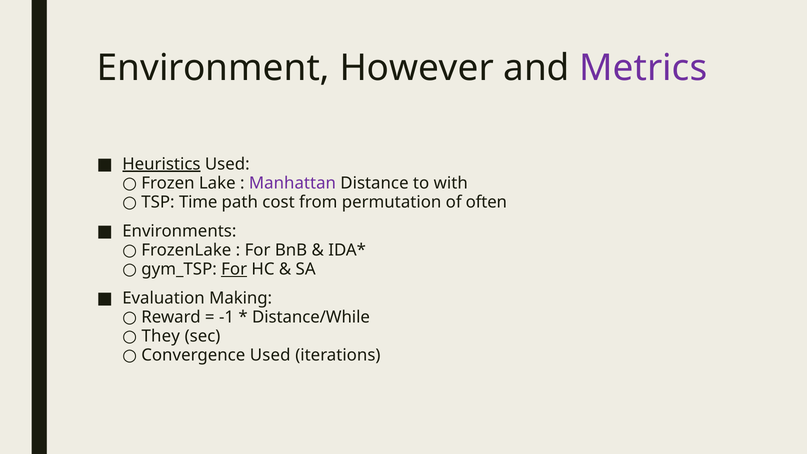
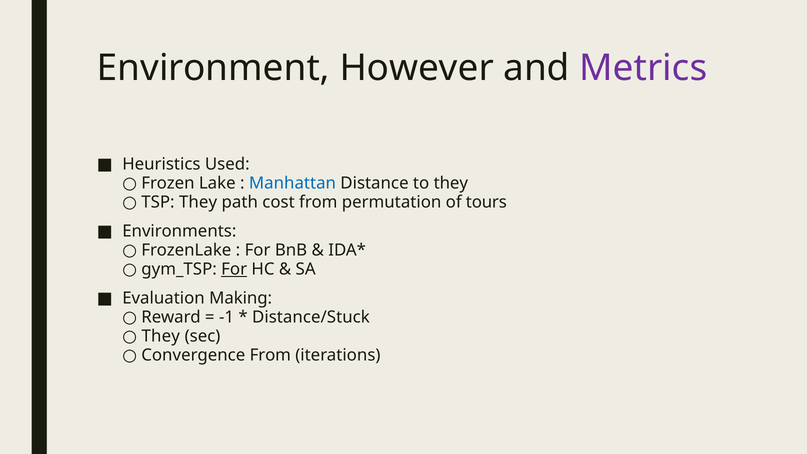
Heuristics underline: present -> none
Manhattan colour: purple -> blue
to with: with -> they
TSP Time: Time -> They
often: often -> tours
Distance/While: Distance/While -> Distance/Stuck
Convergence Used: Used -> From
